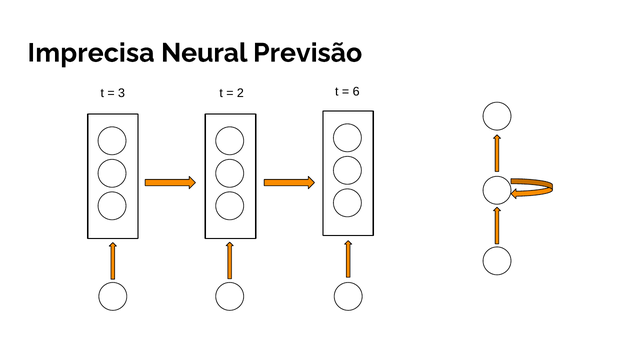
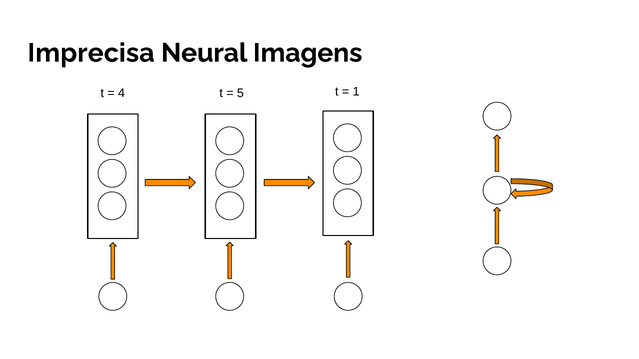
Previsão: Previsão -> Imagens
3: 3 -> 4
2: 2 -> 5
6: 6 -> 1
